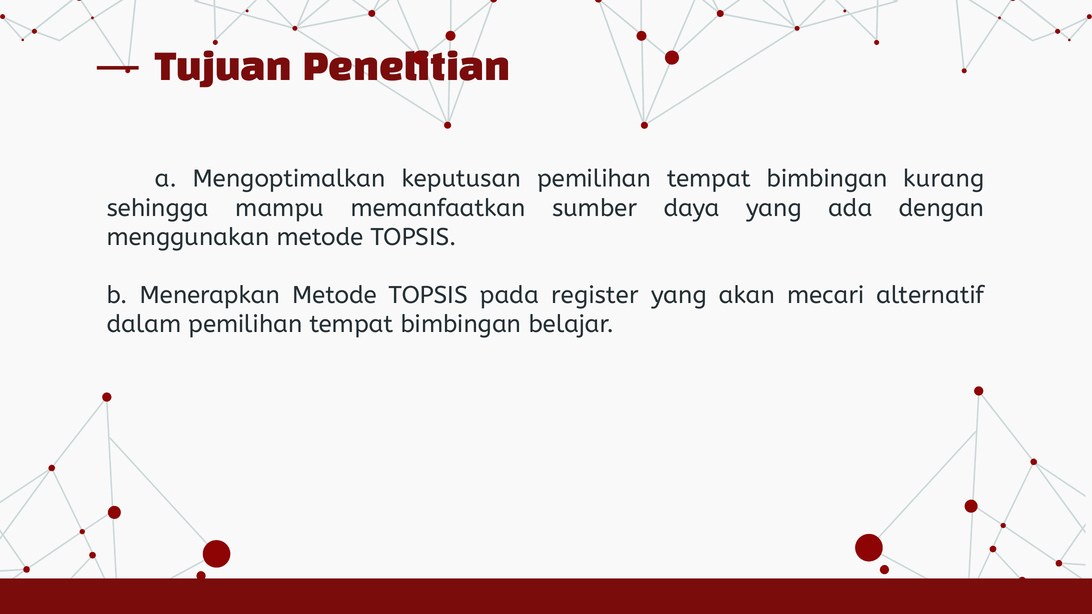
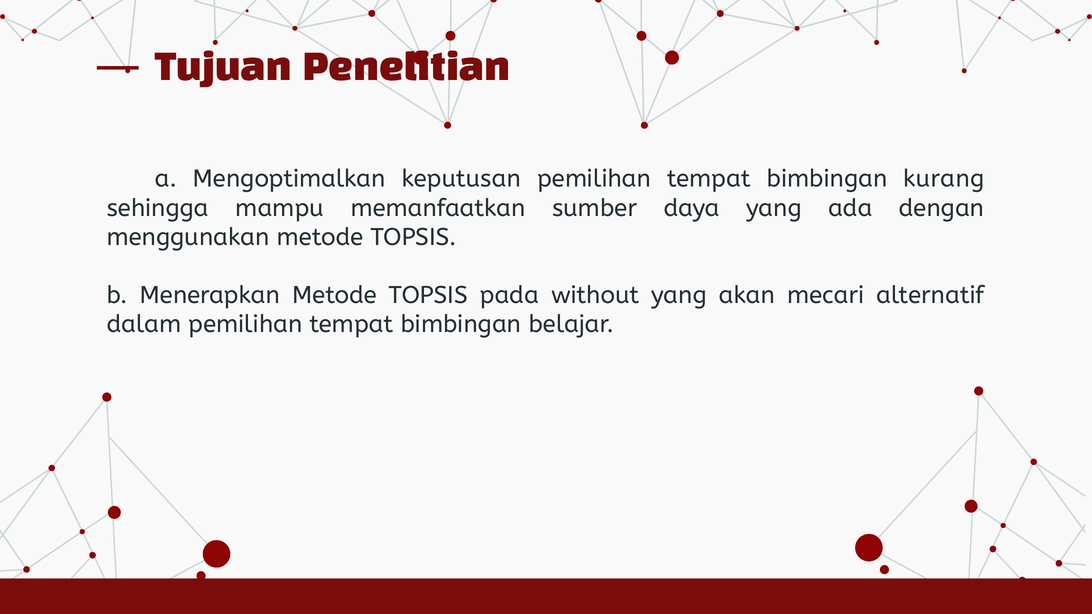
register: register -> without
